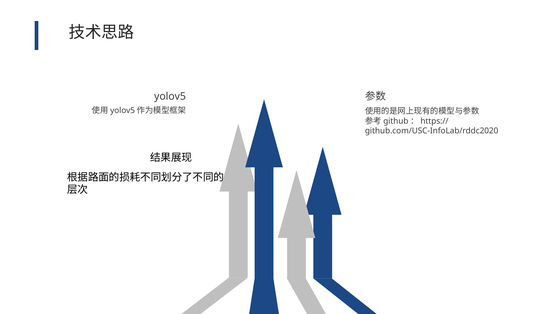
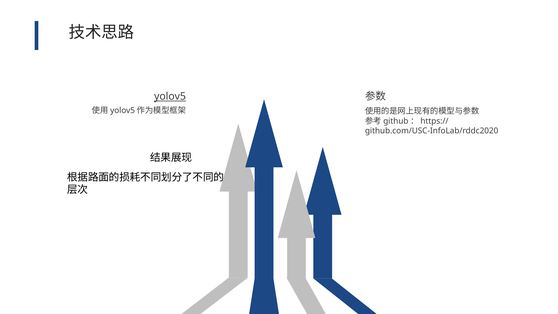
yolov5 underline: none -> present
